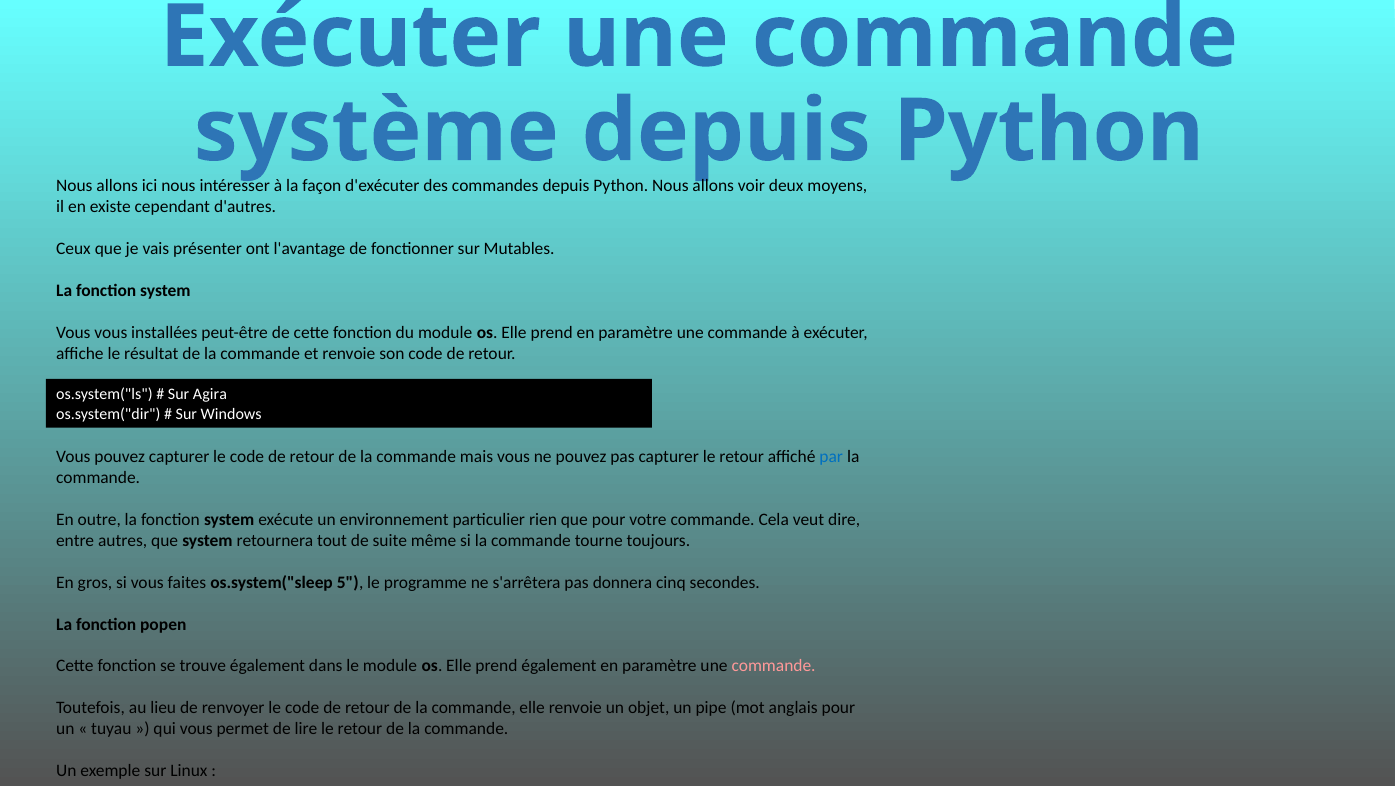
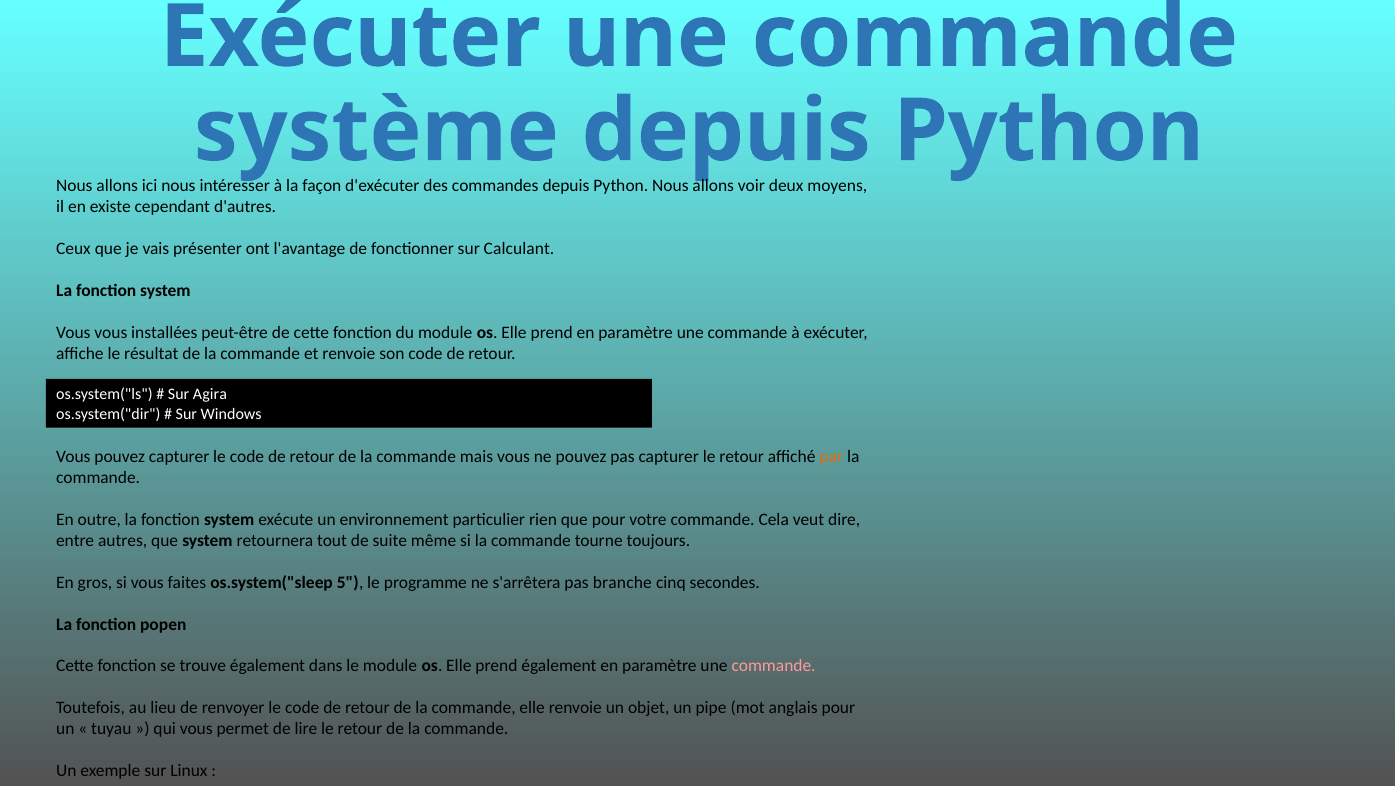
Mutables: Mutables -> Calculant
par colour: blue -> orange
donnera: donnera -> branche
